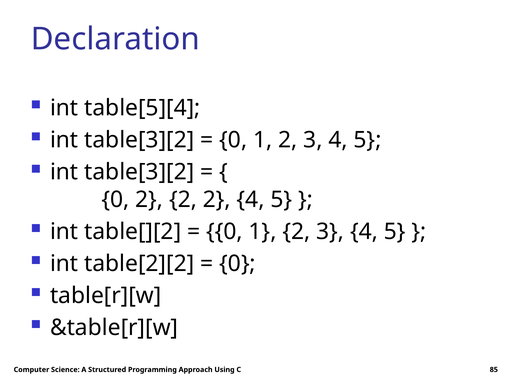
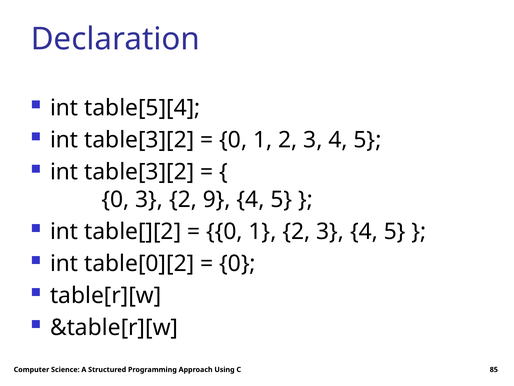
0 2: 2 -> 3
2 at (217, 199): 2 -> 9
table[2][2: table[2][2 -> table[0][2
